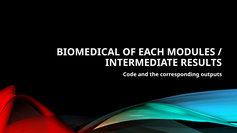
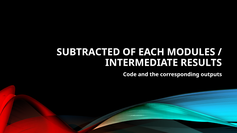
BIOMEDICAL: BIOMEDICAL -> SUBTRACTED
